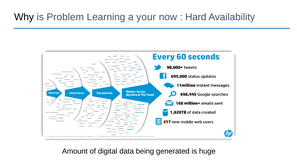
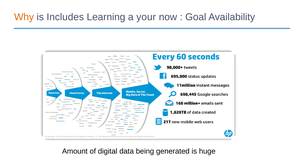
Why colour: black -> orange
Problem: Problem -> Includes
Hard: Hard -> Goal
